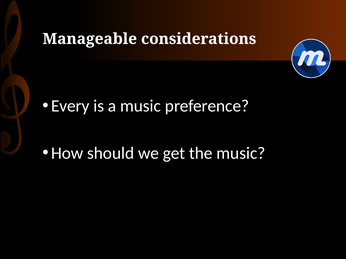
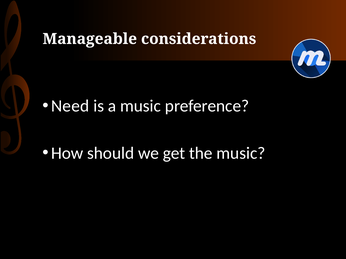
Every: Every -> Need
